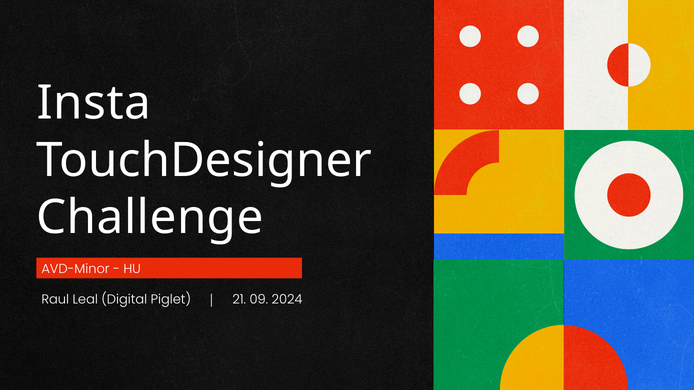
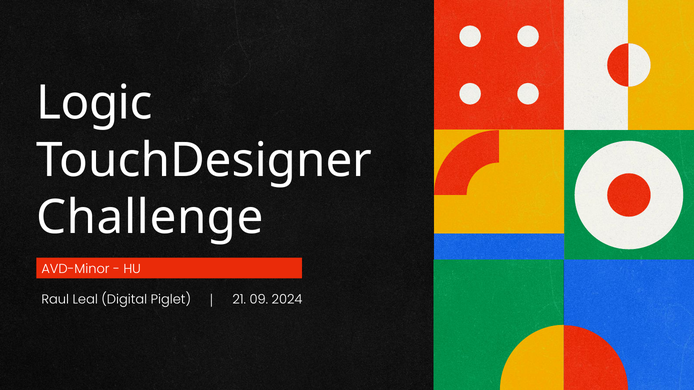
Insta: Insta -> Logic
